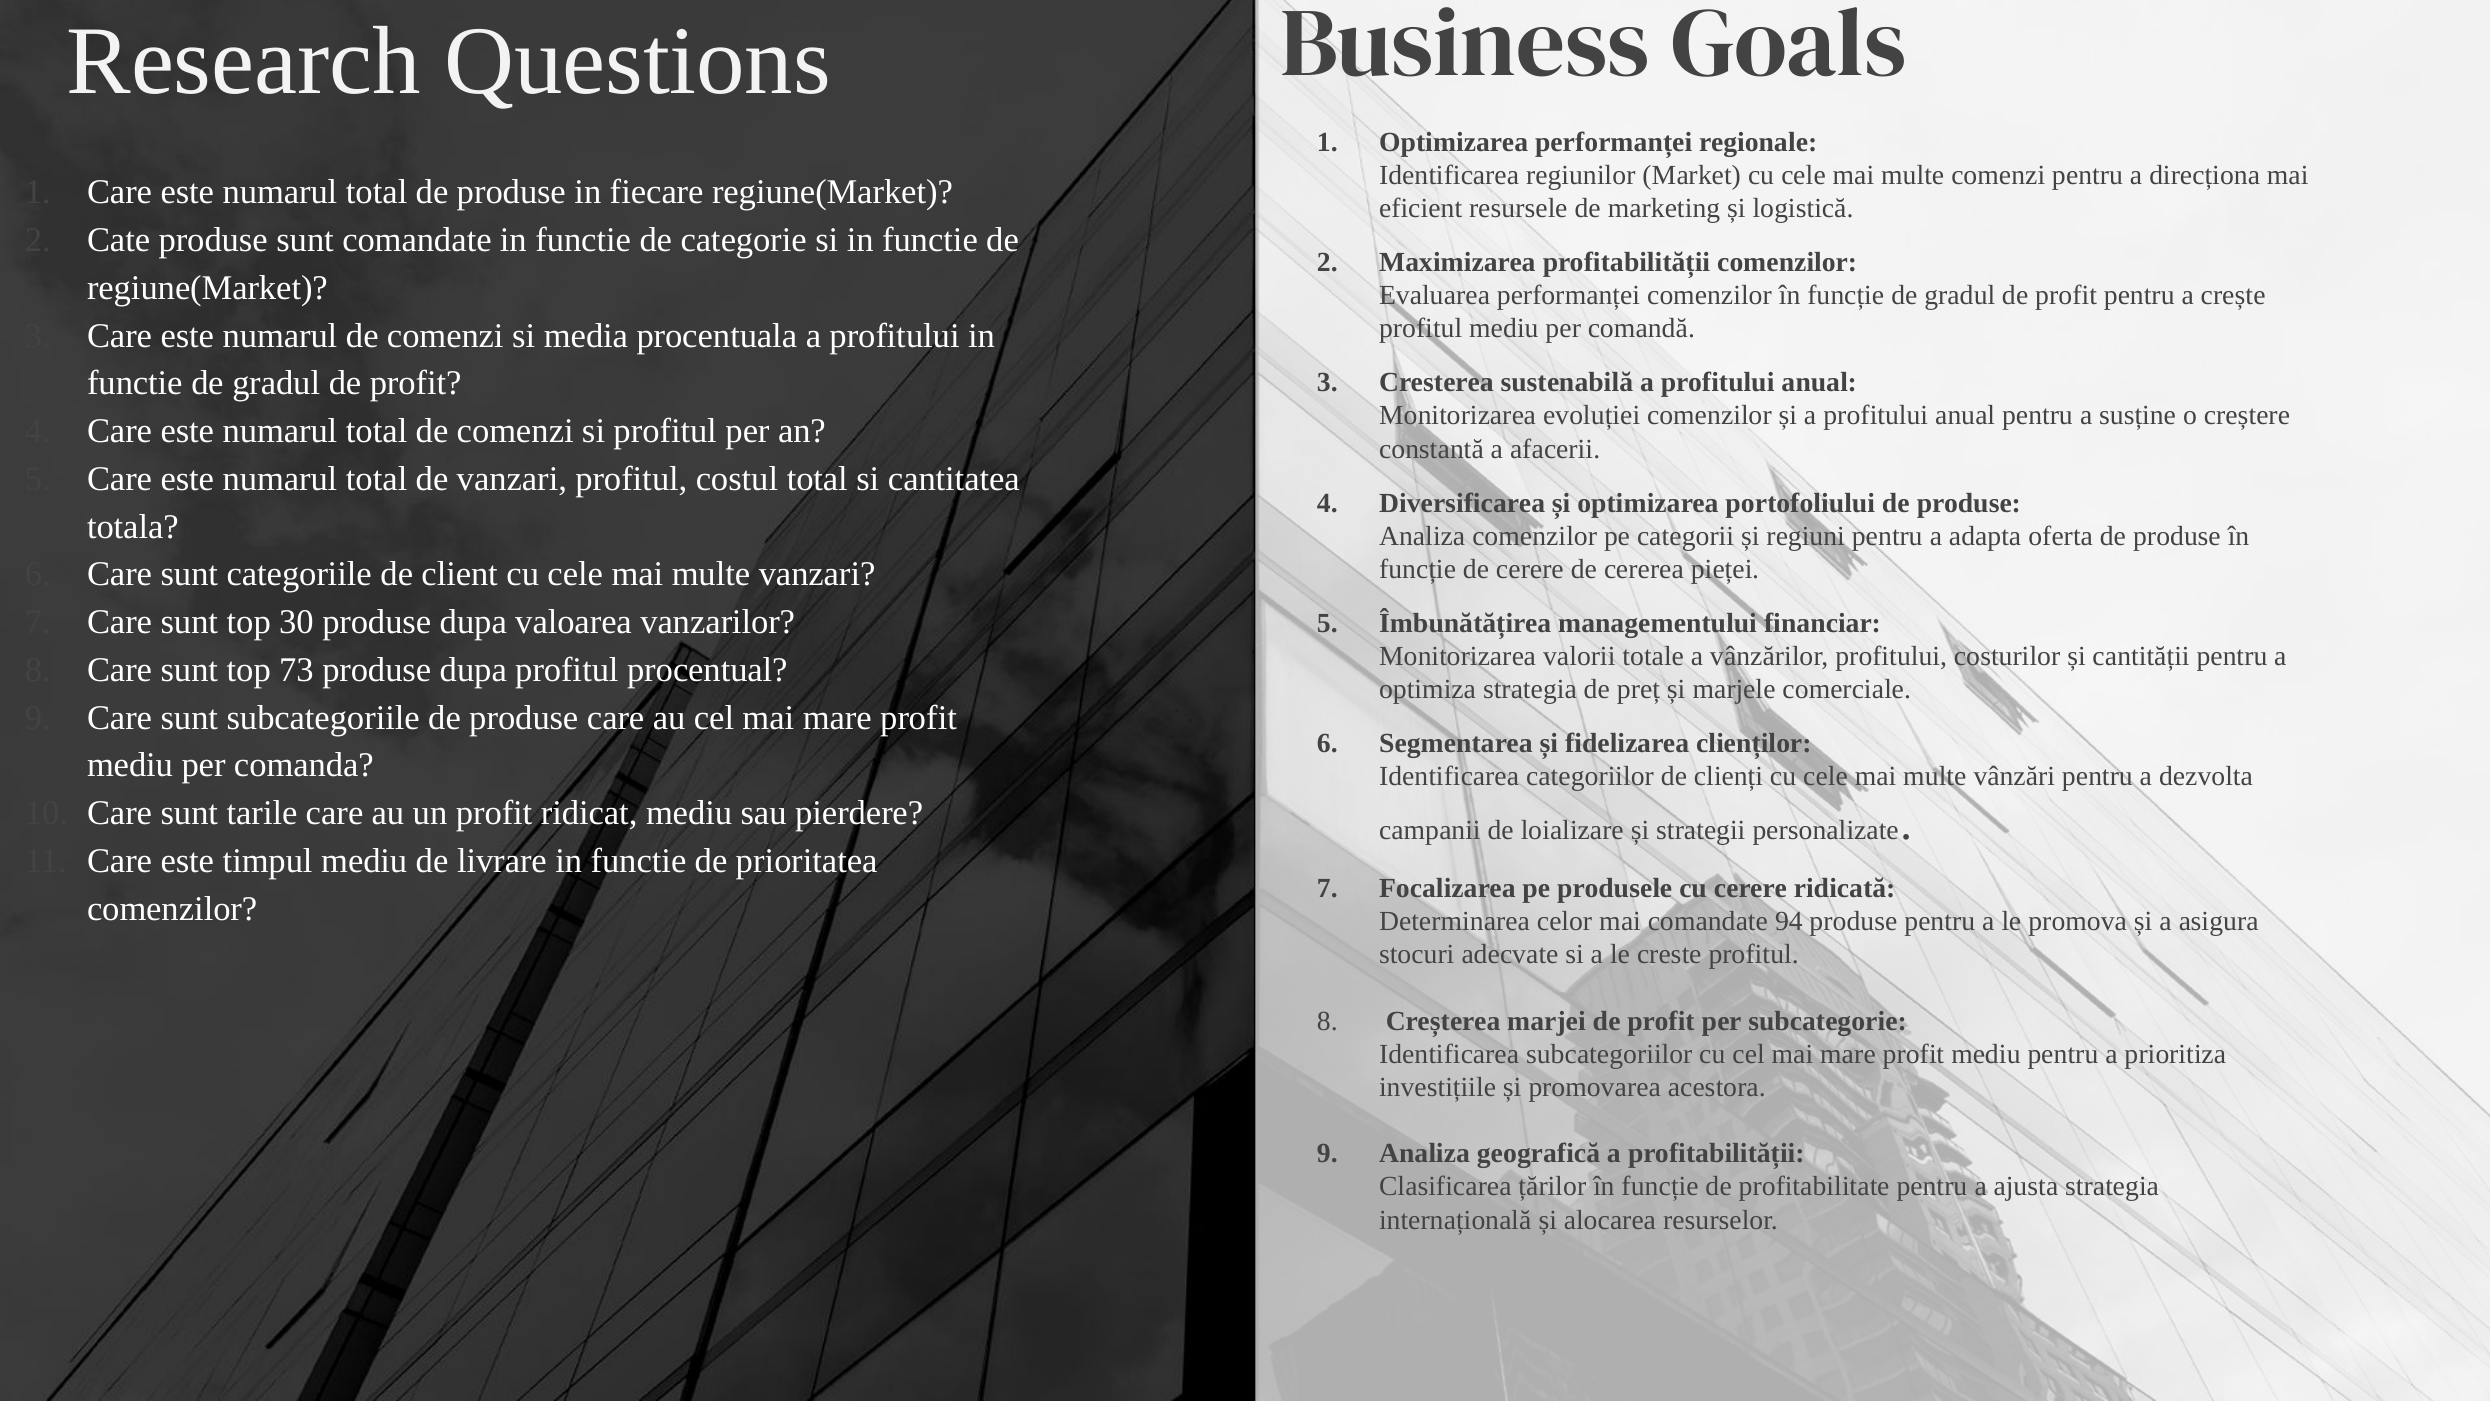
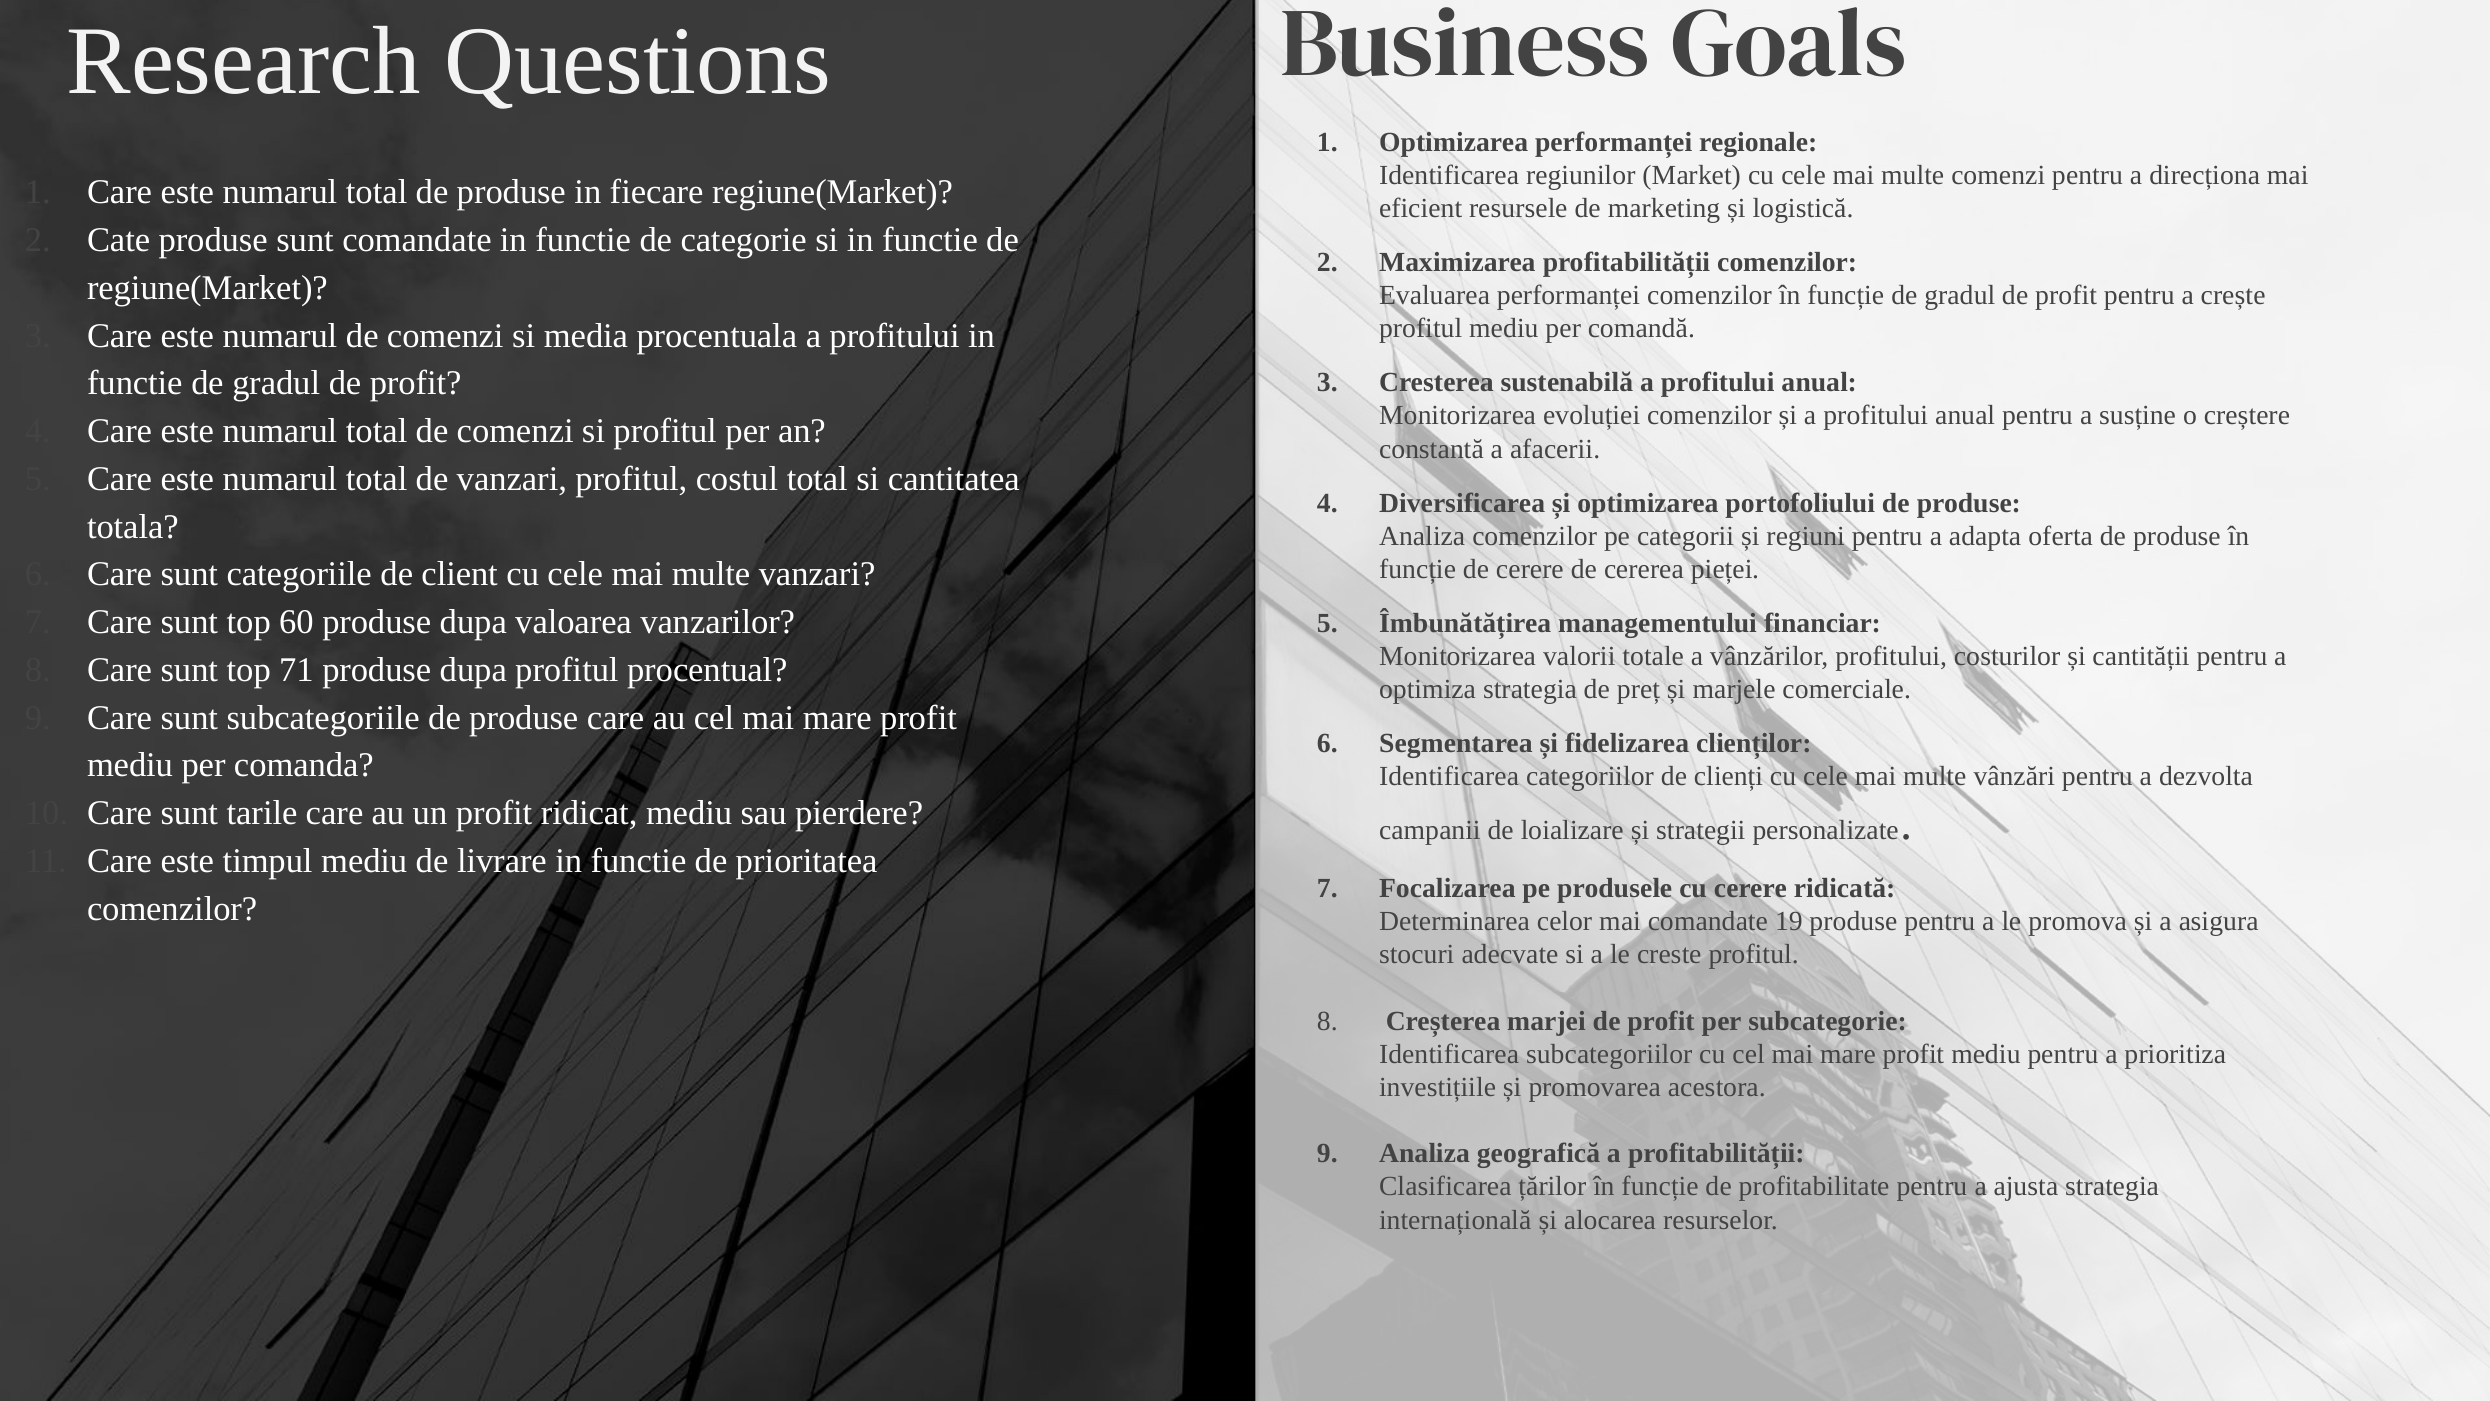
30: 30 -> 60
73: 73 -> 71
94: 94 -> 19
